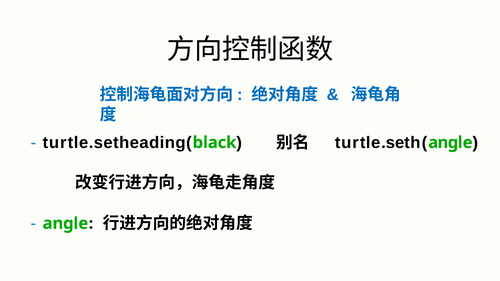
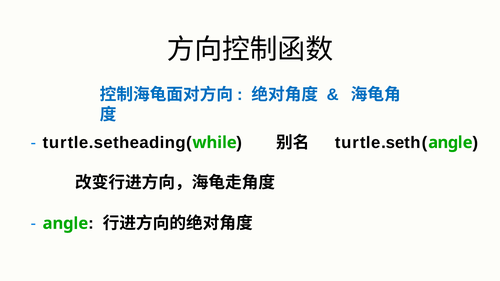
black: black -> while
